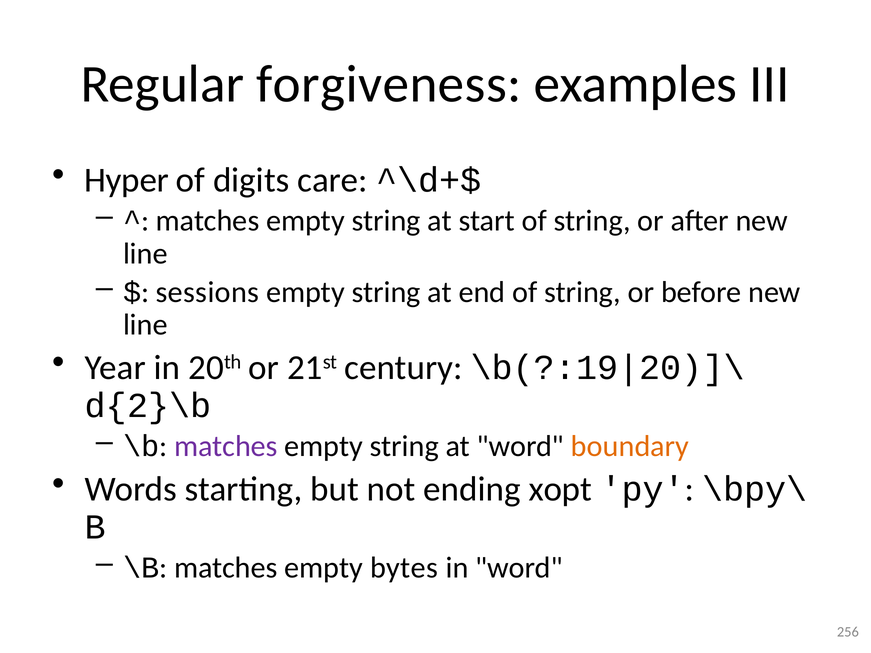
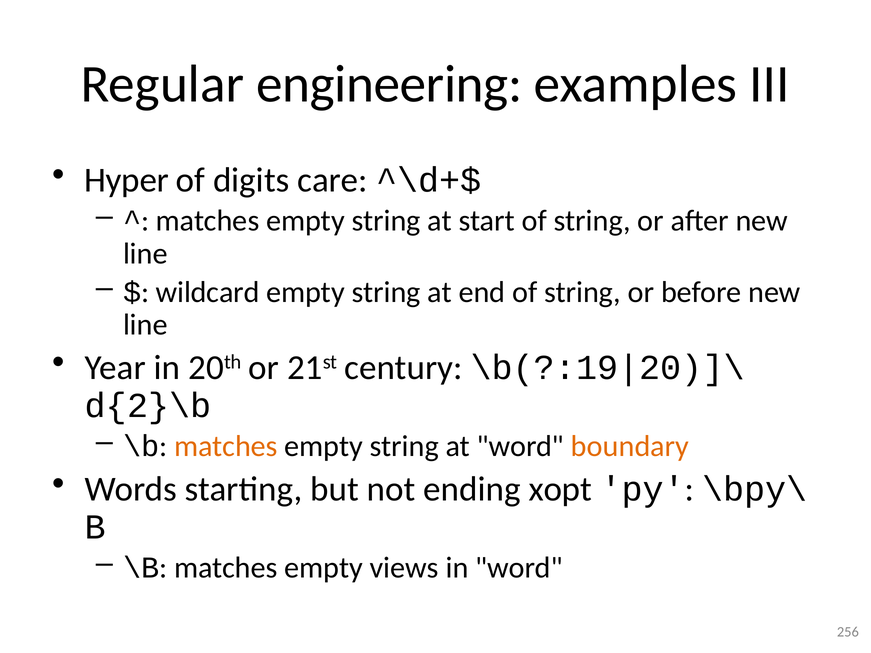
forgiveness: forgiveness -> engineering
sessions: sessions -> wildcard
matches at (226, 447) colour: purple -> orange
bytes: bytes -> views
